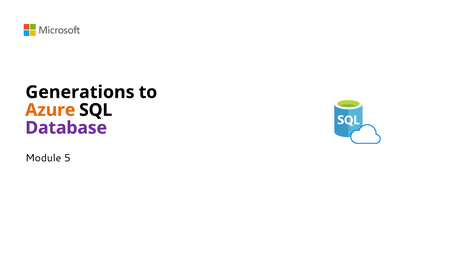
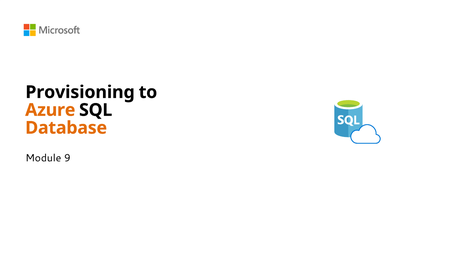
Generations: Generations -> Provisioning
Database colour: purple -> orange
5: 5 -> 9
